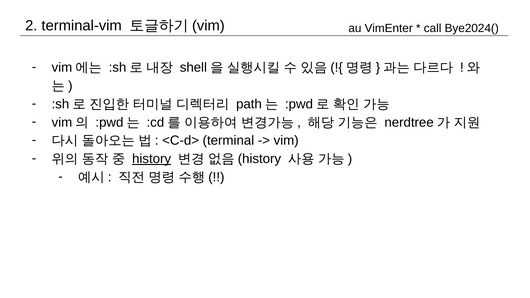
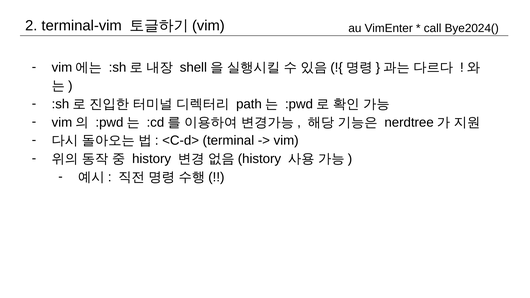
history underline: present -> none
